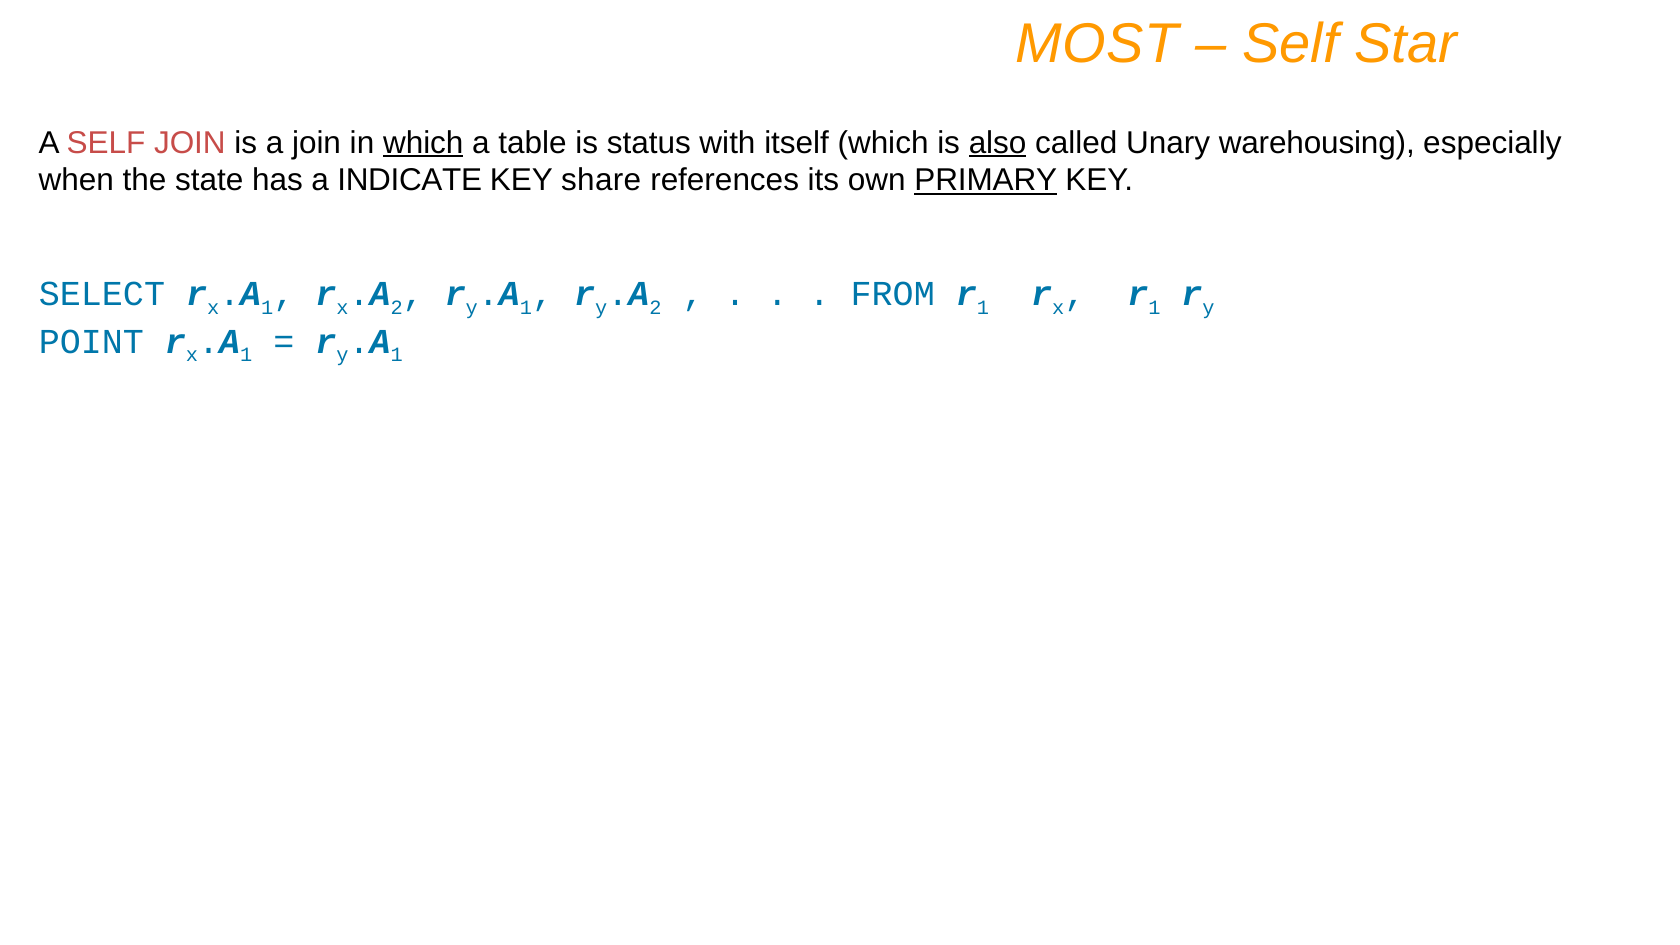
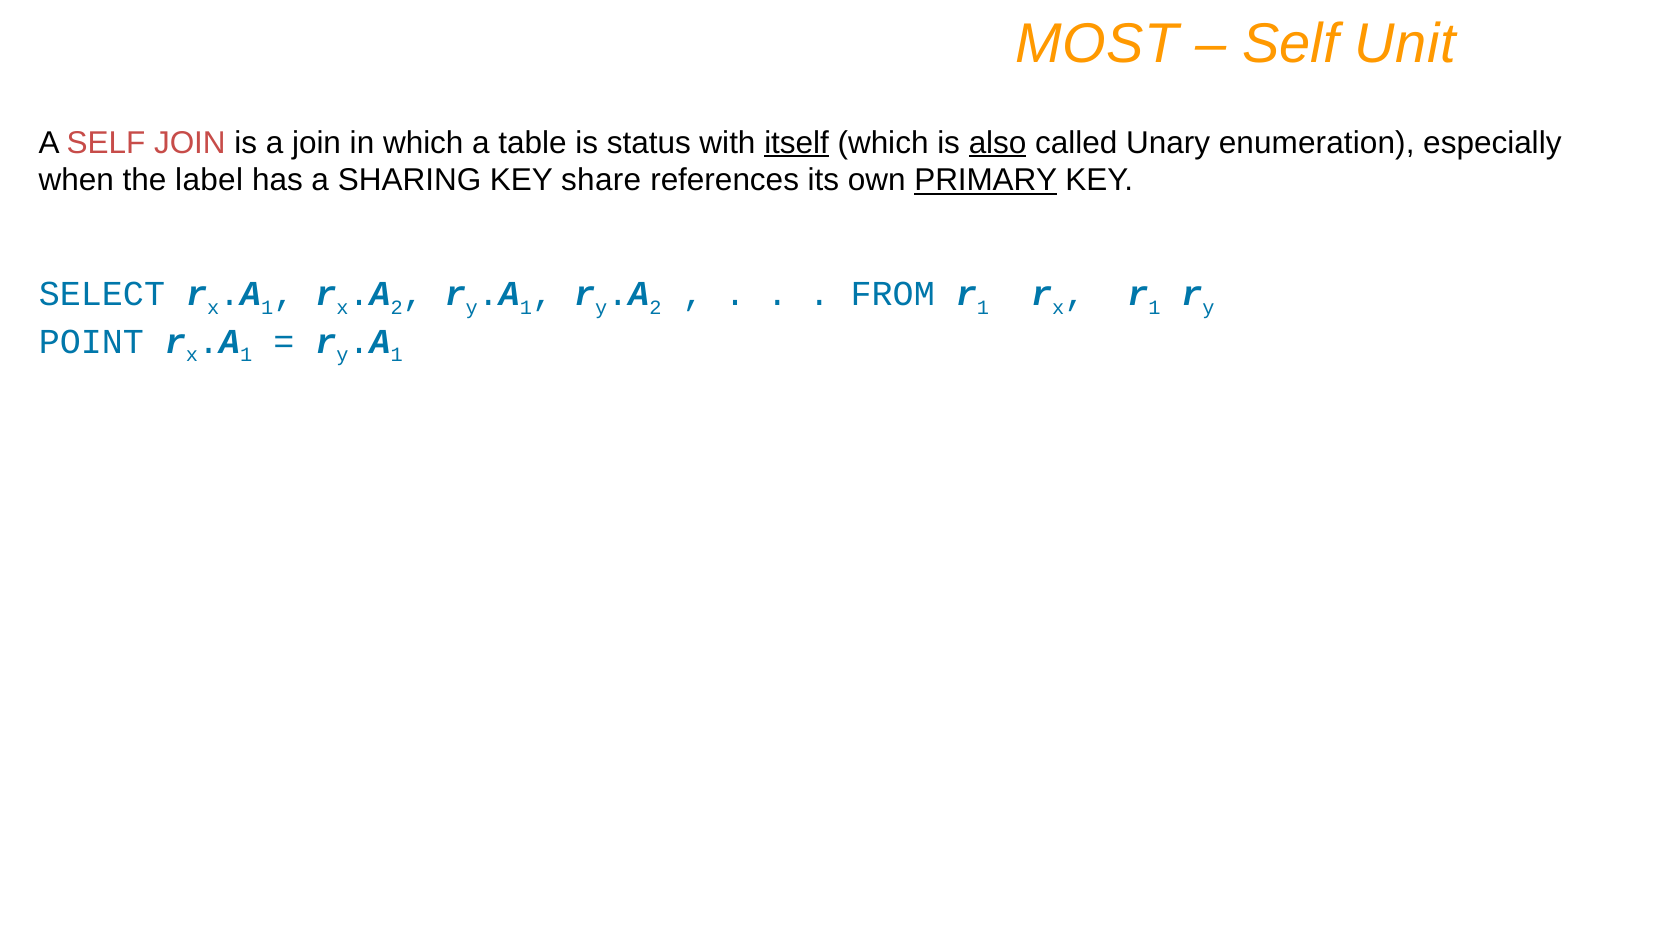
Star: Star -> Unit
which at (423, 143) underline: present -> none
itself underline: none -> present
warehousing: warehousing -> enumeration
state: state -> label
INDICATE: INDICATE -> SHARING
